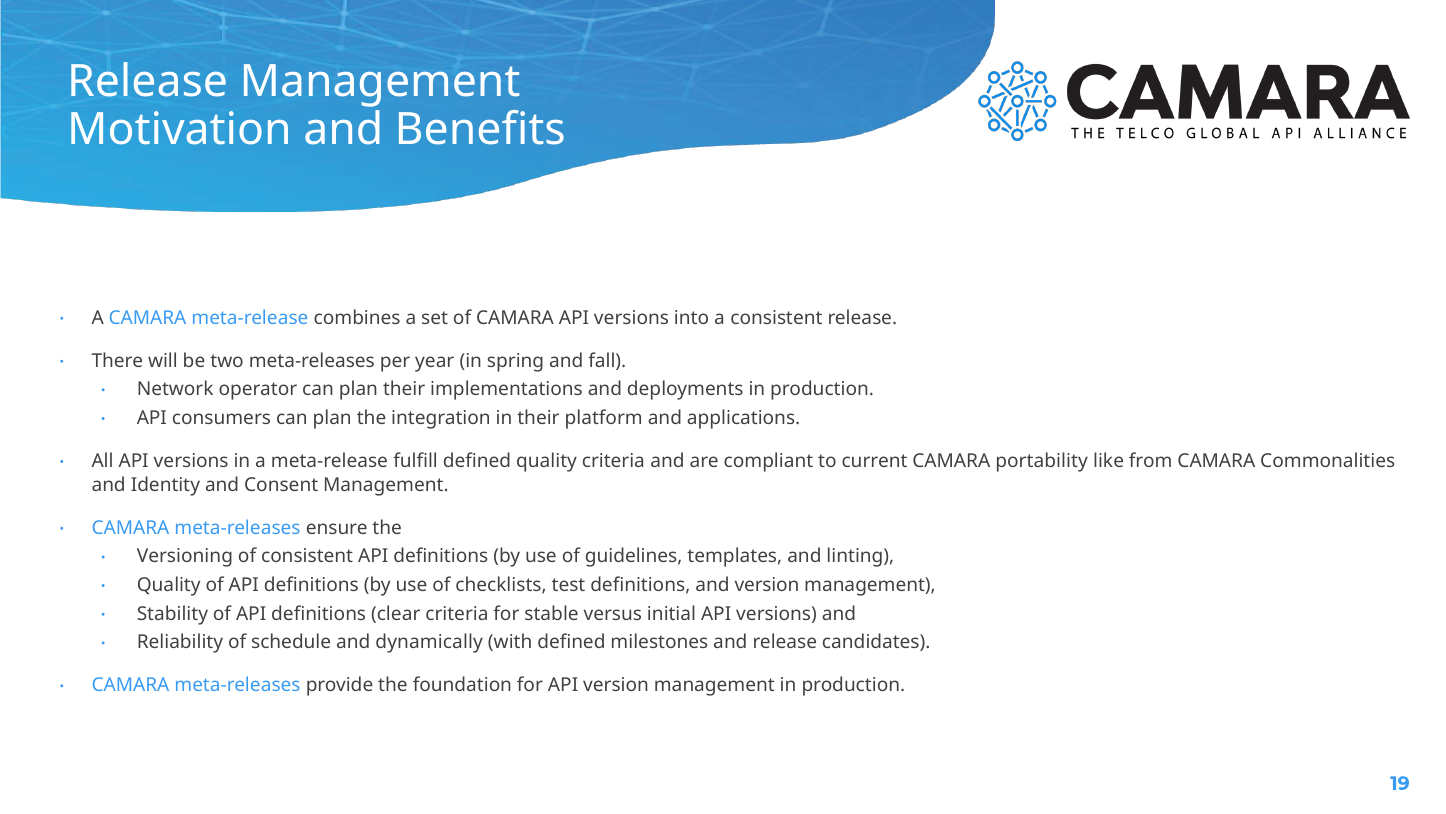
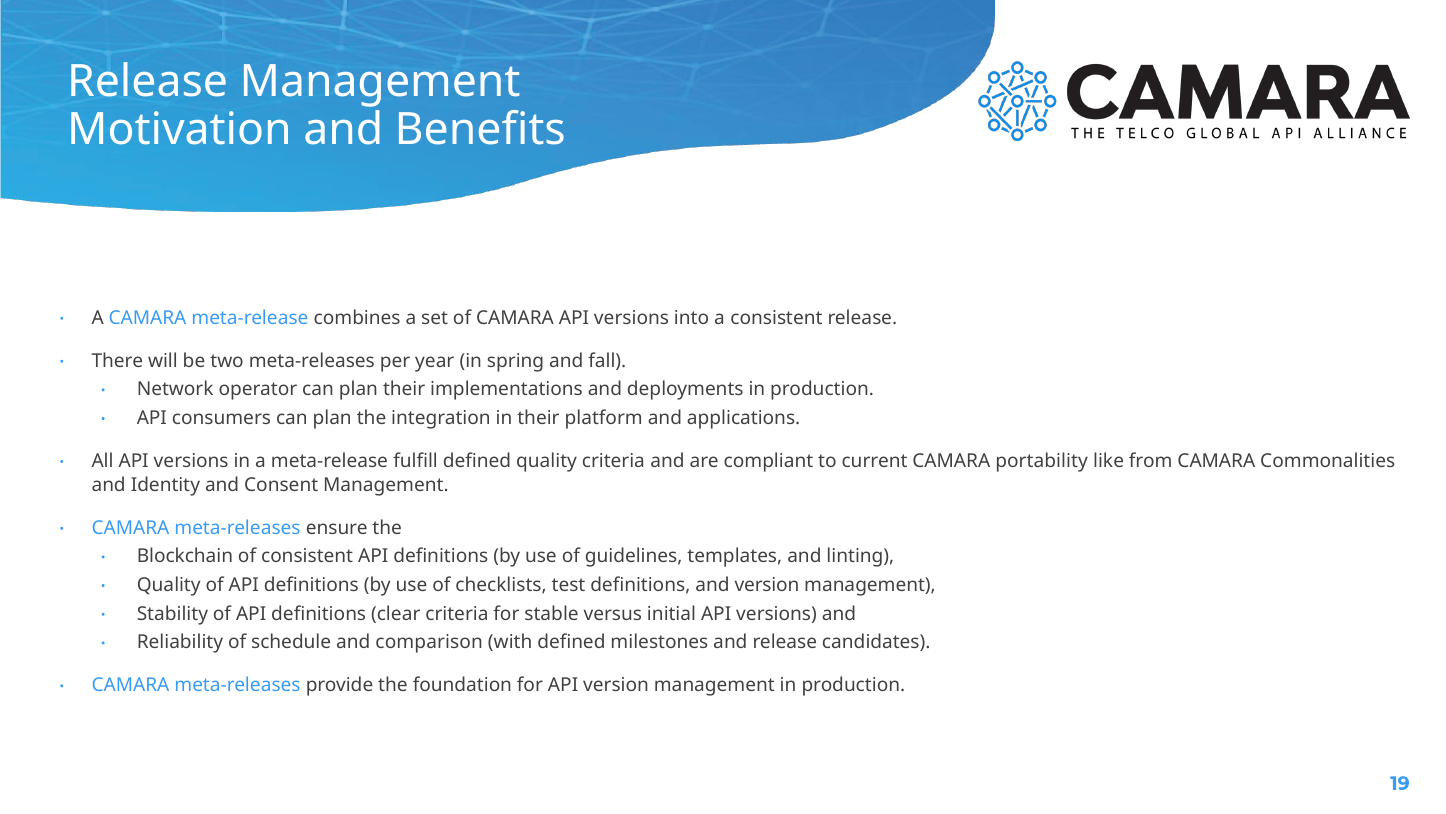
Versioning: Versioning -> Blockchain
dynamically: dynamically -> comparison
